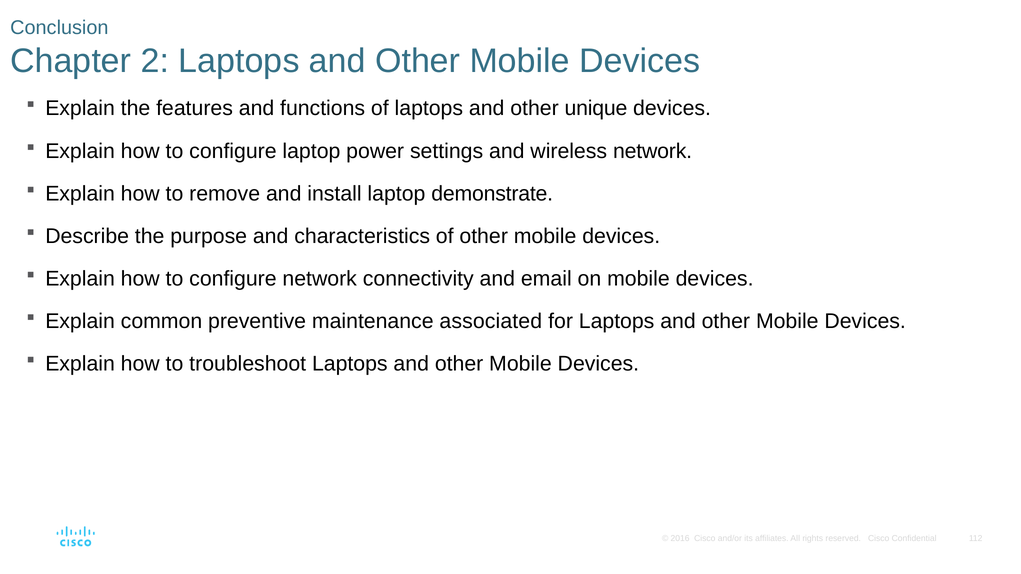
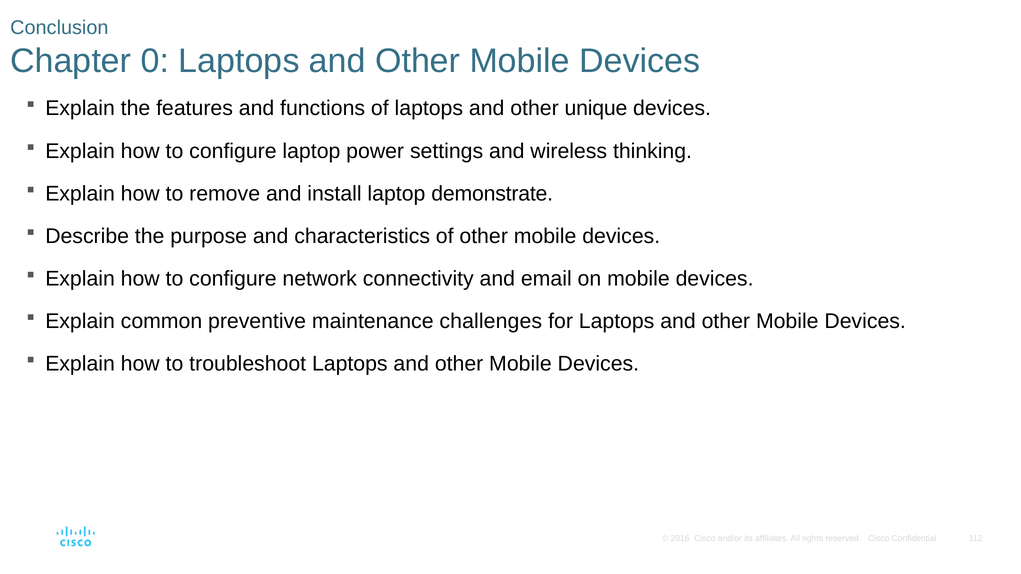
2: 2 -> 0
wireless network: network -> thinking
associated: associated -> challenges
